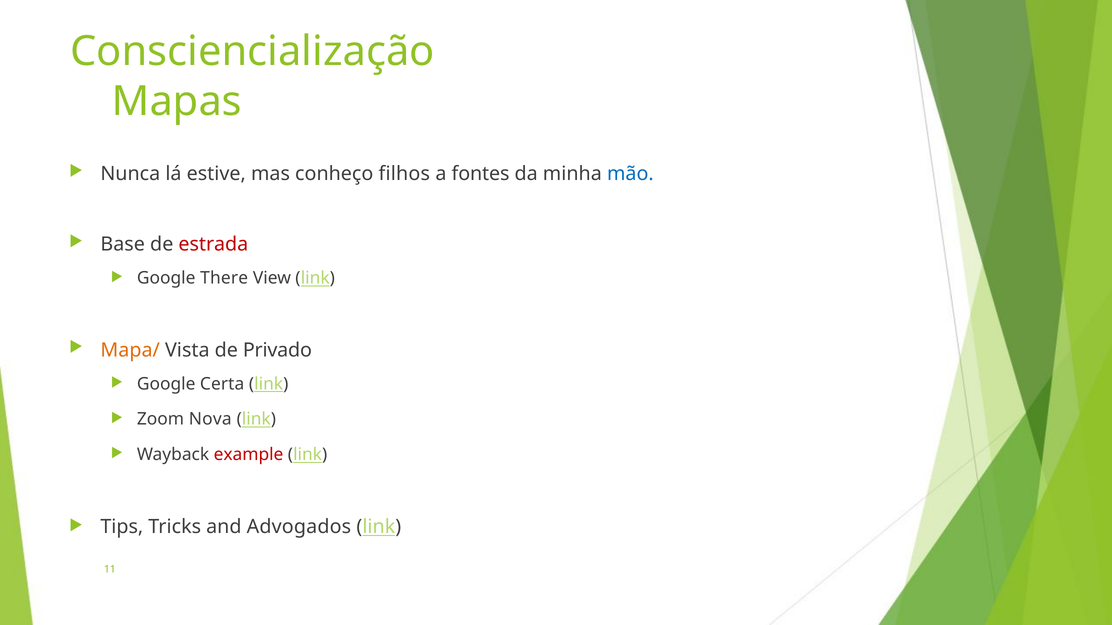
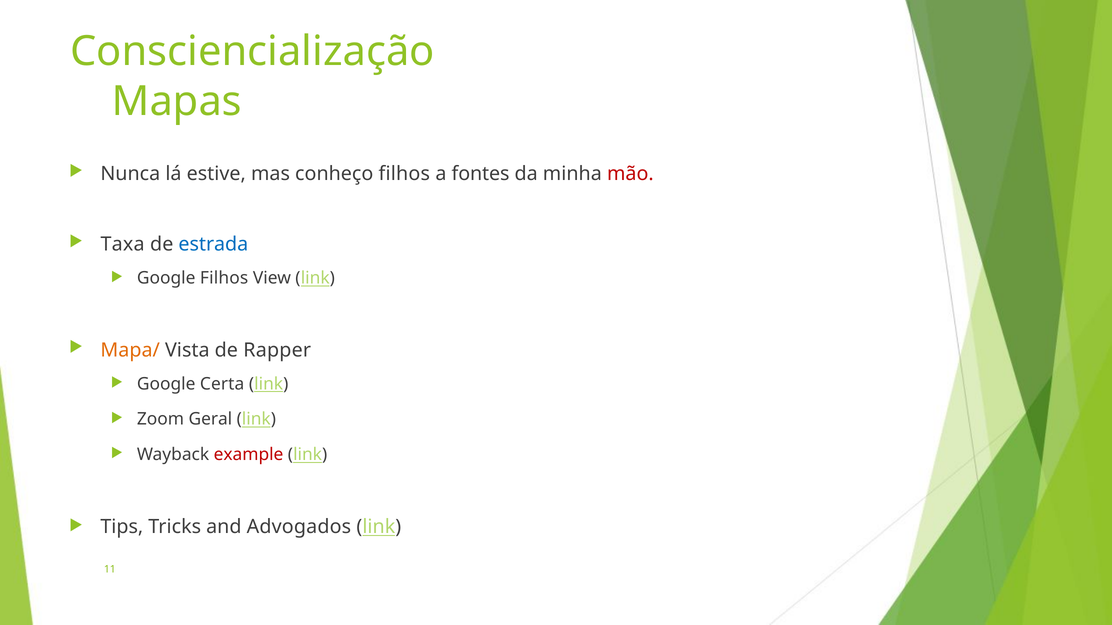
mão colour: blue -> red
Base: Base -> Taxa
estrada colour: red -> blue
Google There: There -> Filhos
Privado: Privado -> Rapper
Nova: Nova -> Geral
